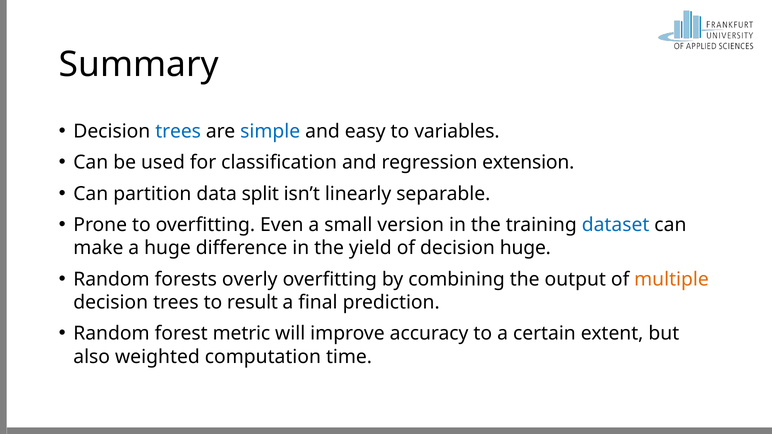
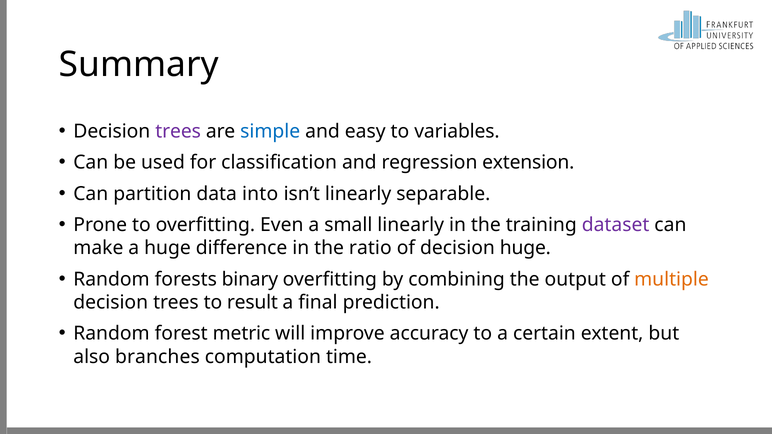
trees at (178, 131) colour: blue -> purple
split: split -> into
small version: version -> linearly
dataset colour: blue -> purple
yield: yield -> ratio
overly: overly -> binary
weighted: weighted -> branches
